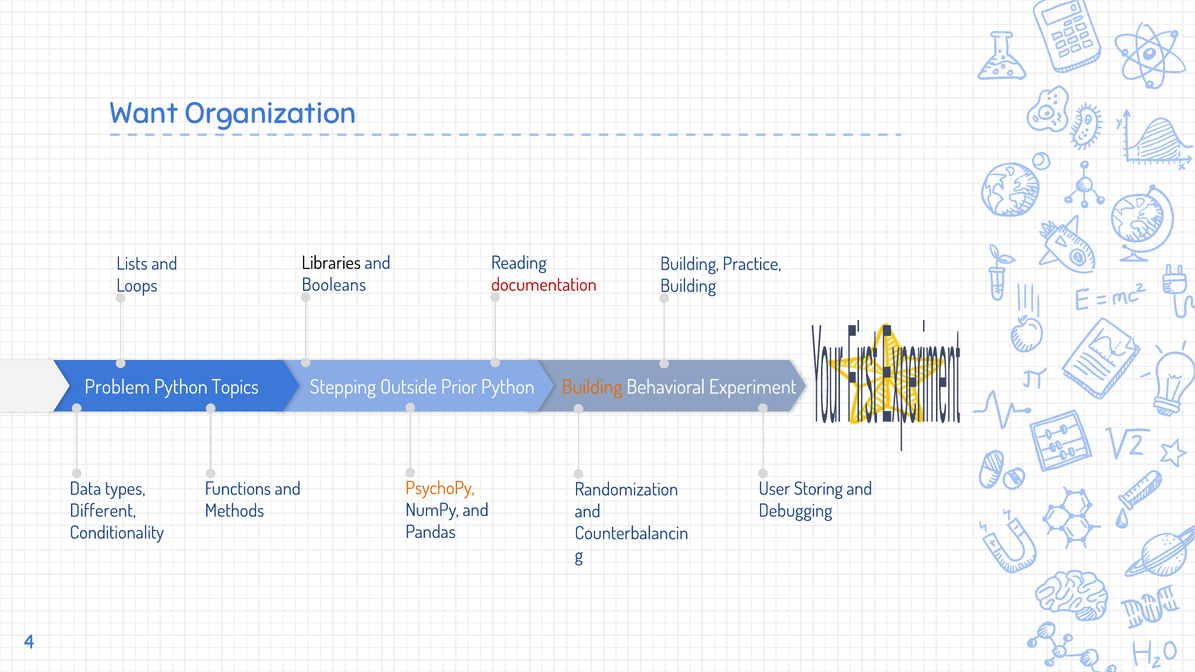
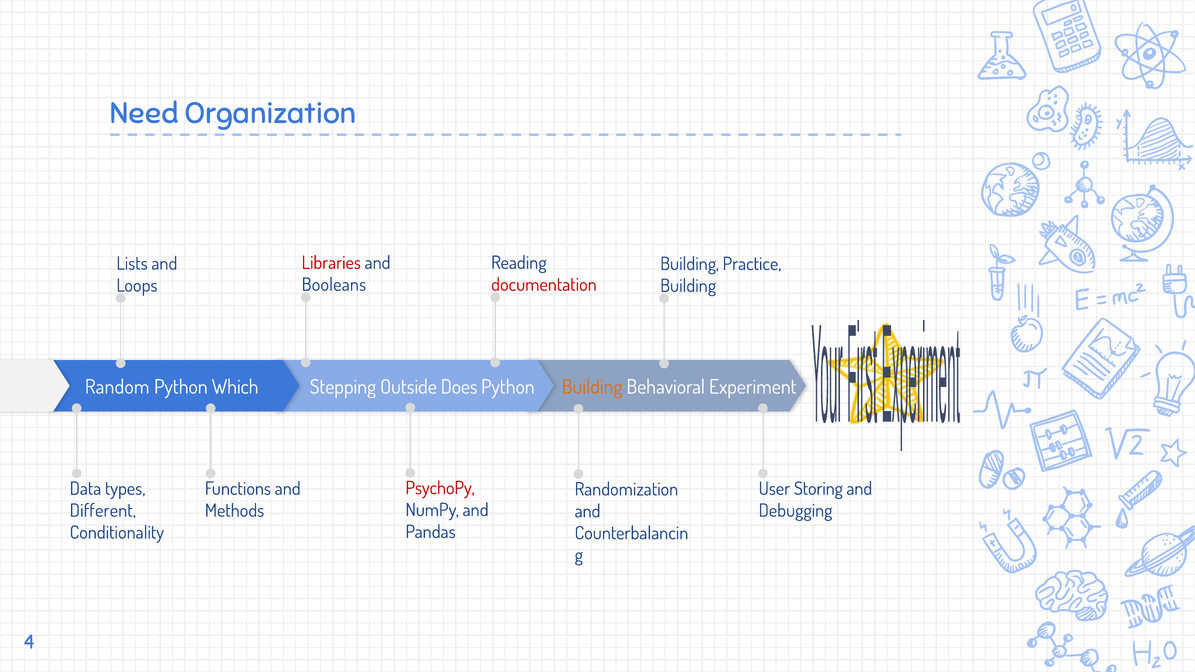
Want: Want -> Need
Libraries colour: black -> red
Problem: Problem -> Random
Topics: Topics -> Which
Prior: Prior -> Does
PsychoPy colour: orange -> red
